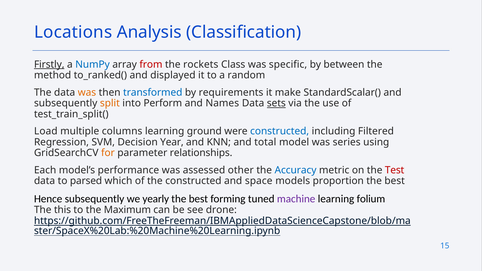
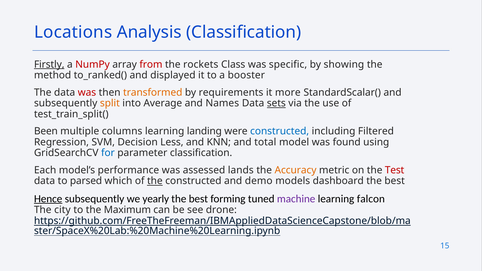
NumPy colour: blue -> red
between: between -> showing
random: random -> booster
was at (87, 92) colour: orange -> red
transformed colour: blue -> orange
make: make -> more
Perform: Perform -> Average
Load: Load -> Been
ground: ground -> landing
Year: Year -> Less
series: series -> found
for colour: orange -> blue
parameter relationships: relationships -> classification
other: other -> lands
Accuracy colour: blue -> orange
the at (155, 181) underline: none -> present
space: space -> demo
proportion: proportion -> dashboard
Hence underline: none -> present
folium: folium -> falcon
this: this -> city
